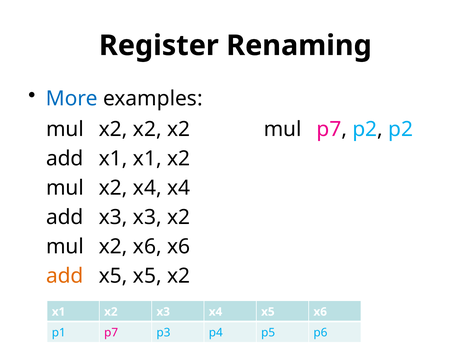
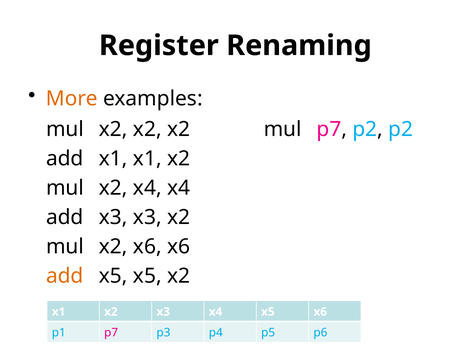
More colour: blue -> orange
